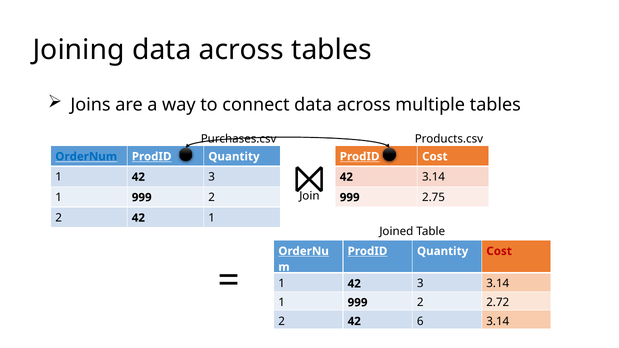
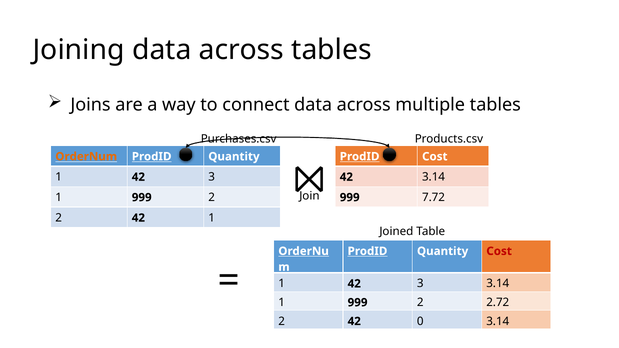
OrderNum colour: blue -> orange
2.75: 2.75 -> 7.72
6: 6 -> 0
